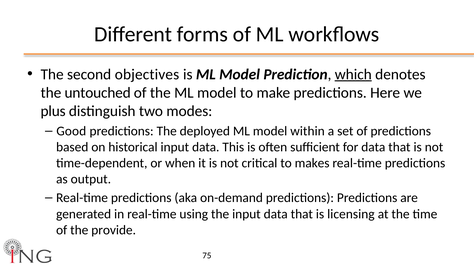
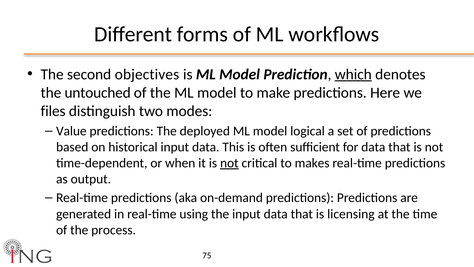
plus: plus -> files
Good: Good -> Value
within: within -> logical
not at (229, 163) underline: none -> present
provide: provide -> process
